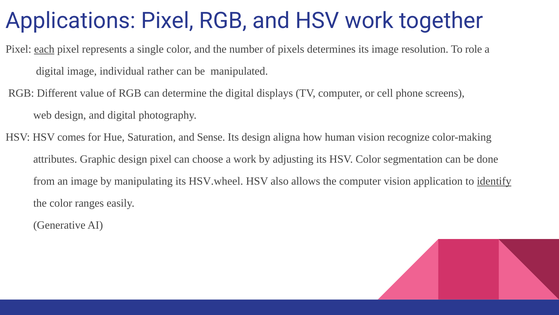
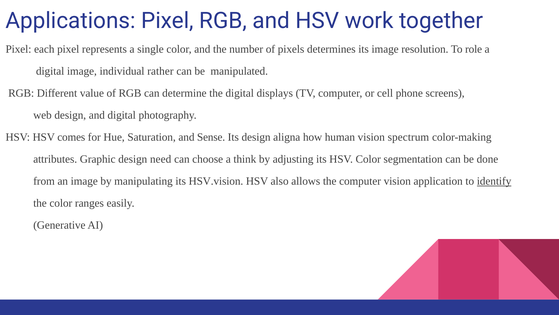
each underline: present -> none
recognize: recognize -> spectrum
design pixel: pixel -> need
a work: work -> think
HSV.wheel: HSV.wheel -> HSV.vision
